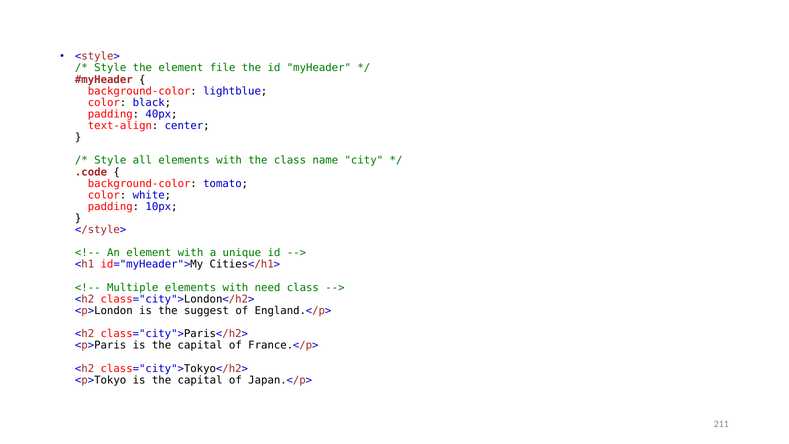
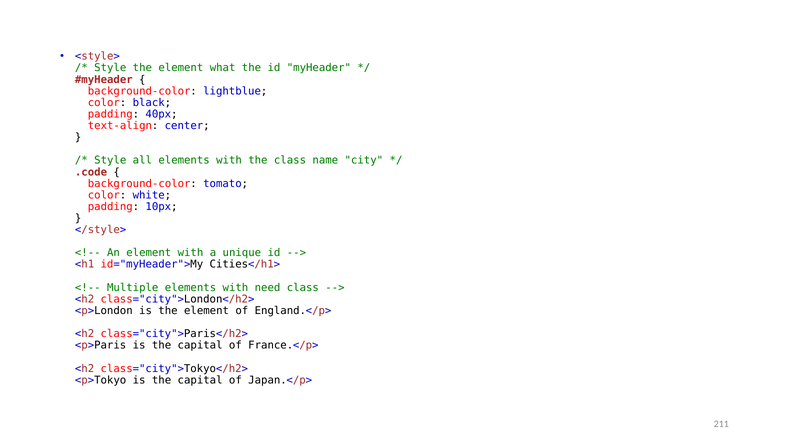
file: file -> what
is the suggest: suggest -> element
